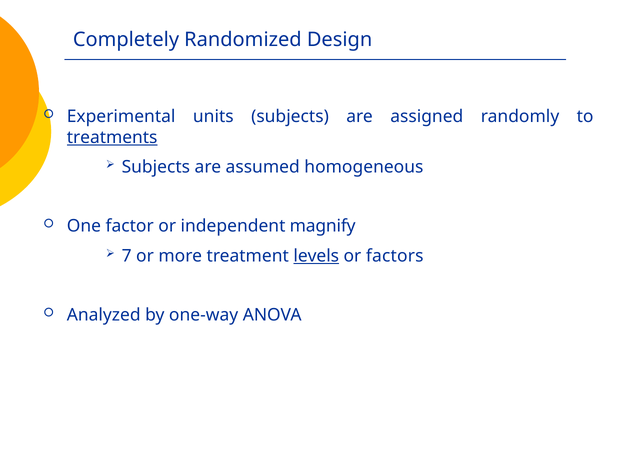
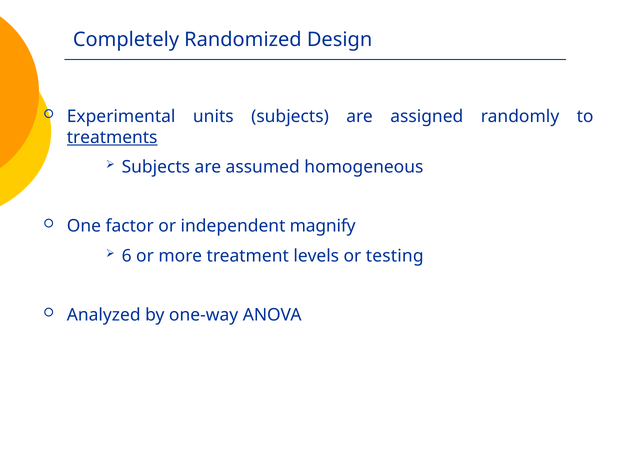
7: 7 -> 6
levels underline: present -> none
factors: factors -> testing
